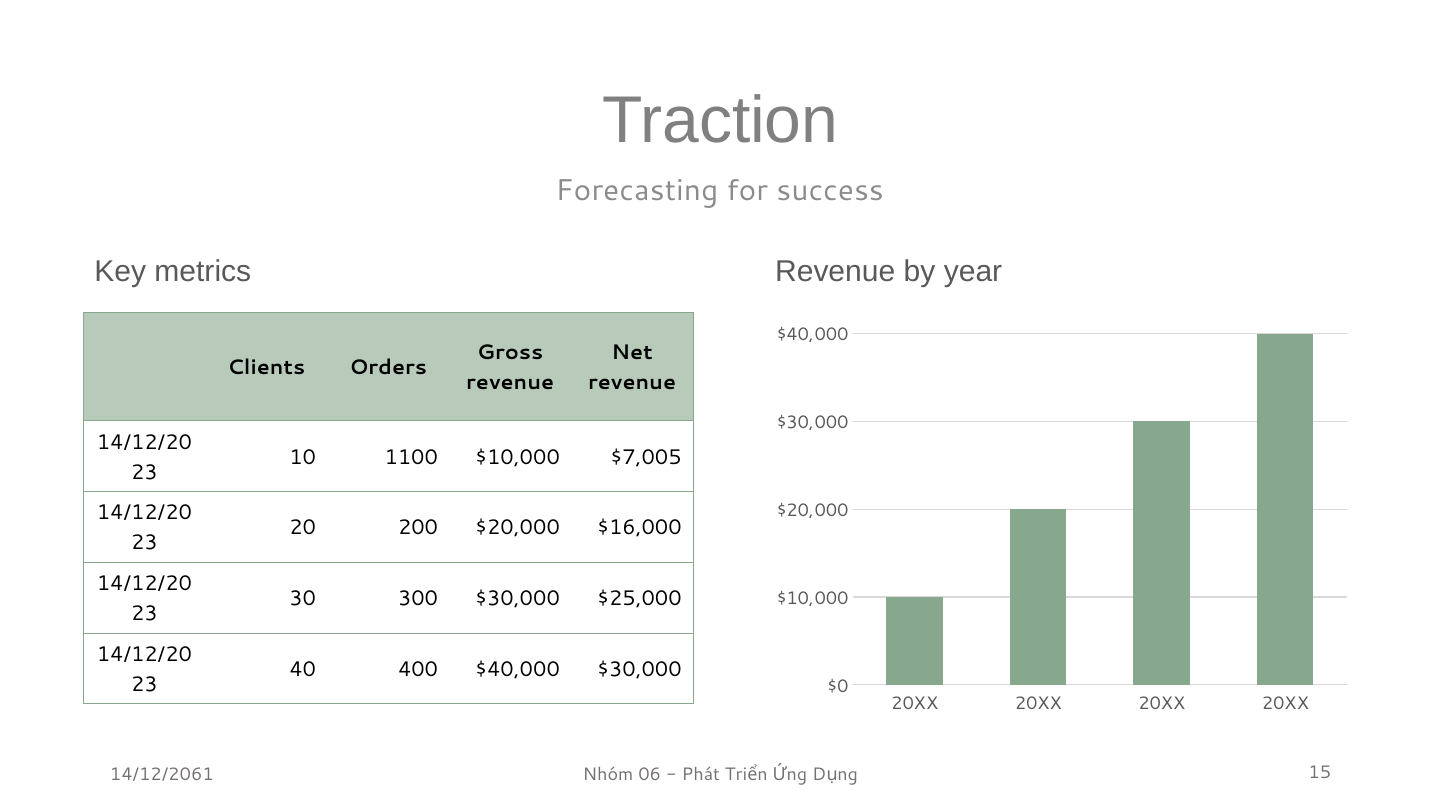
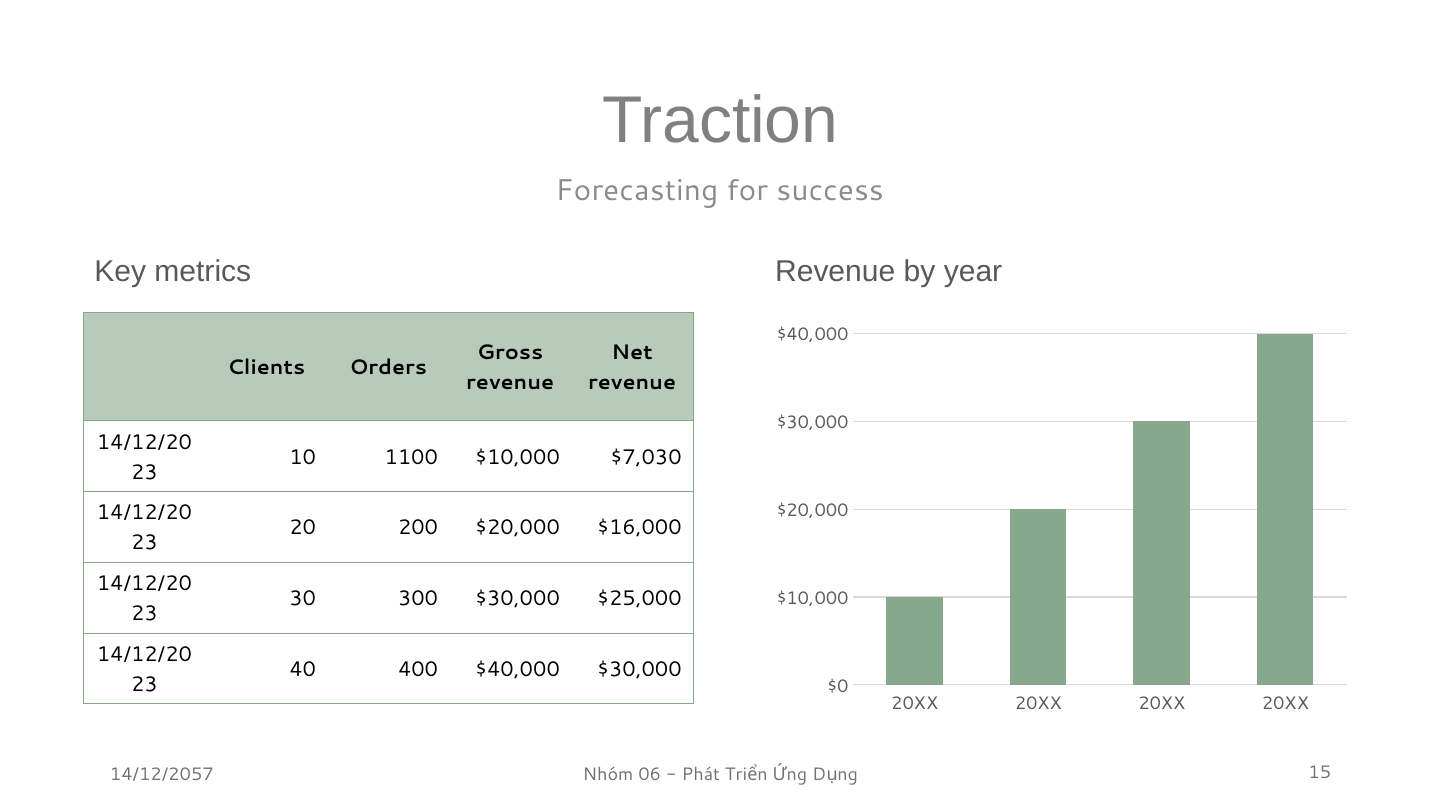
$7,005: $7,005 -> $7,030
14/12/2061: 14/12/2061 -> 14/12/2057
